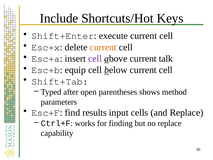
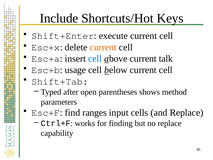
cell at (95, 59) colour: purple -> blue
equip: equip -> usage
results: results -> ranges
